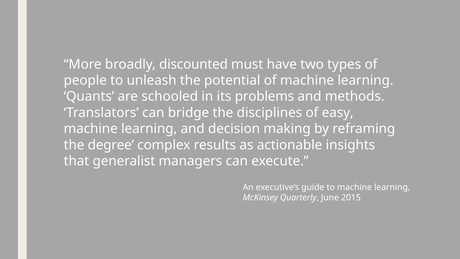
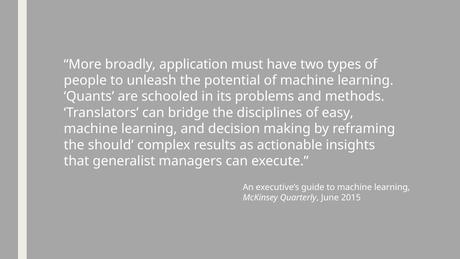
discounted: discounted -> application
degree: degree -> should
